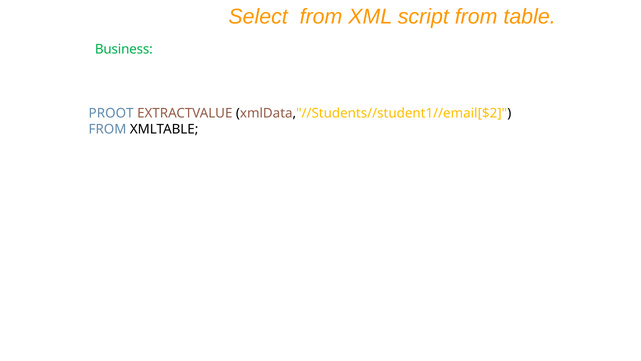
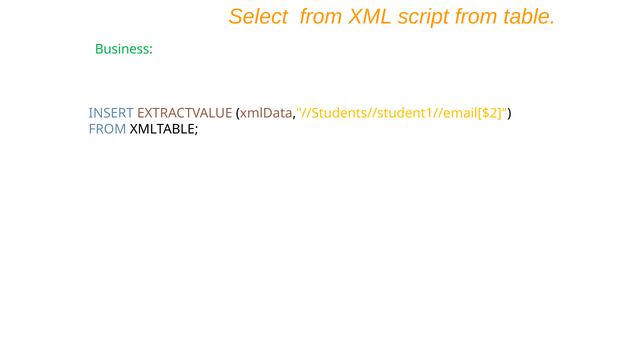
PROOT: PROOT -> INSERT
